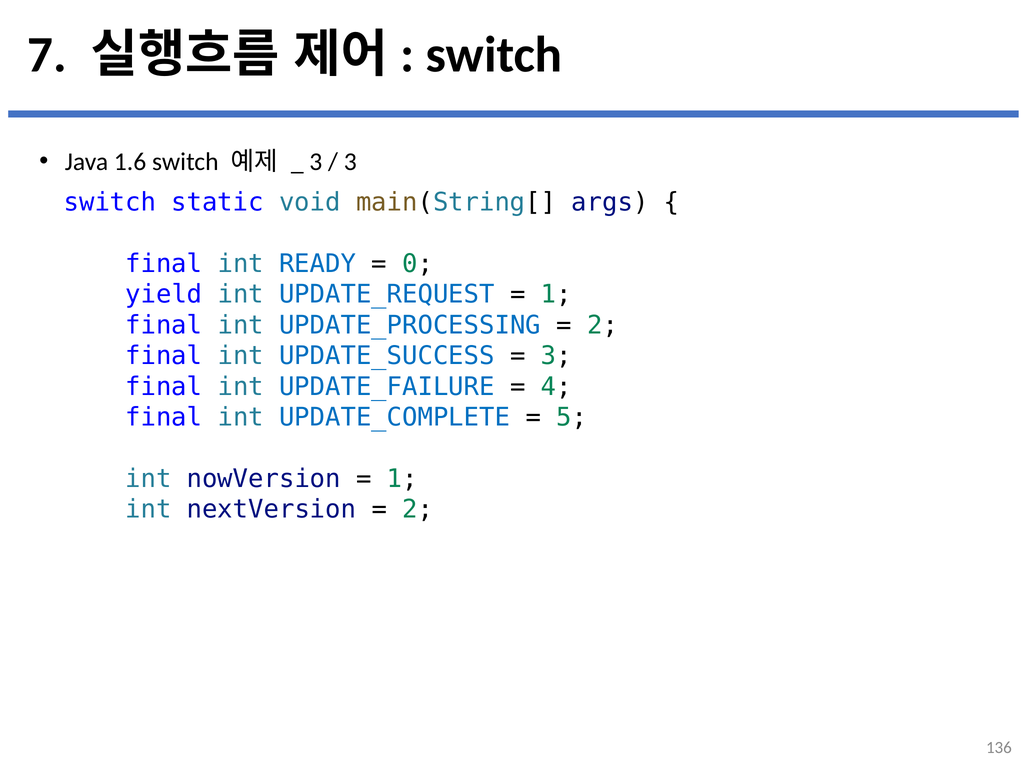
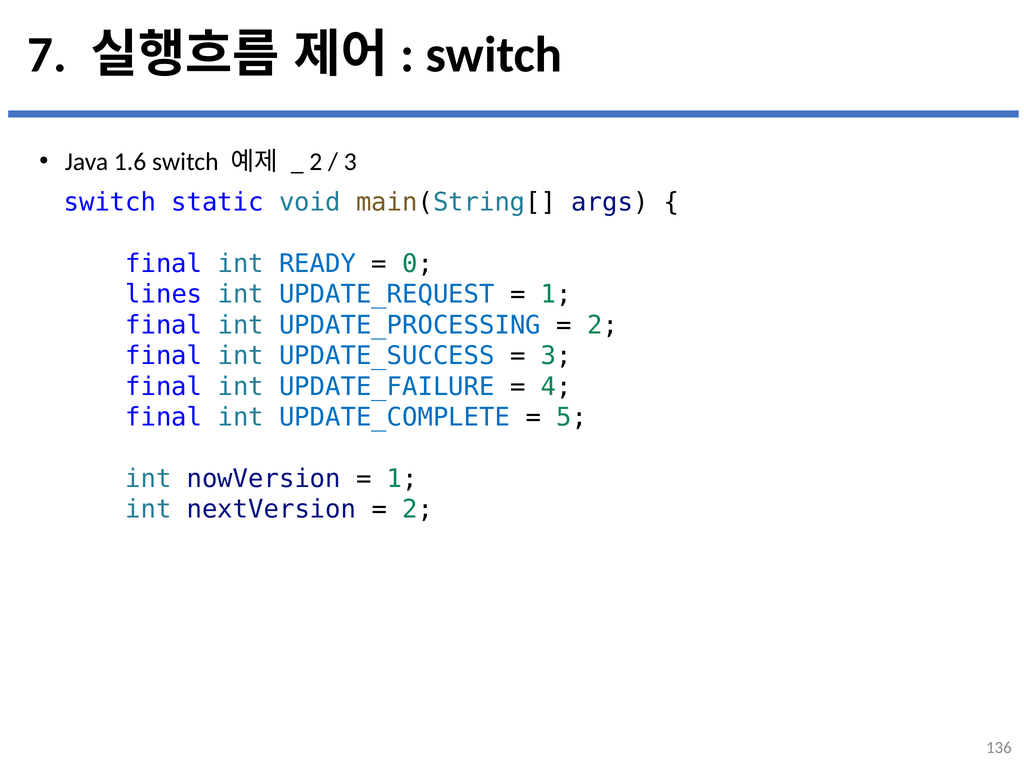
3 at (316, 162): 3 -> 2
yield: yield -> lines
